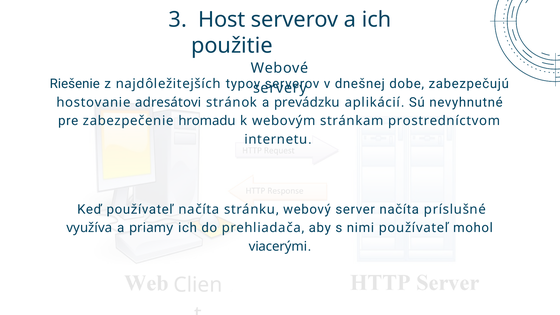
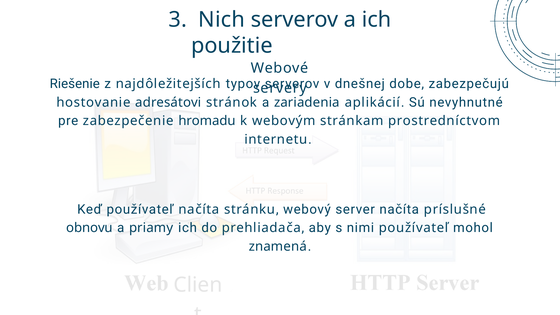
Host: Host -> Nich
prevádzku: prevádzku -> zariadenia
využíva: využíva -> obnovu
viacerými: viacerými -> znamená
